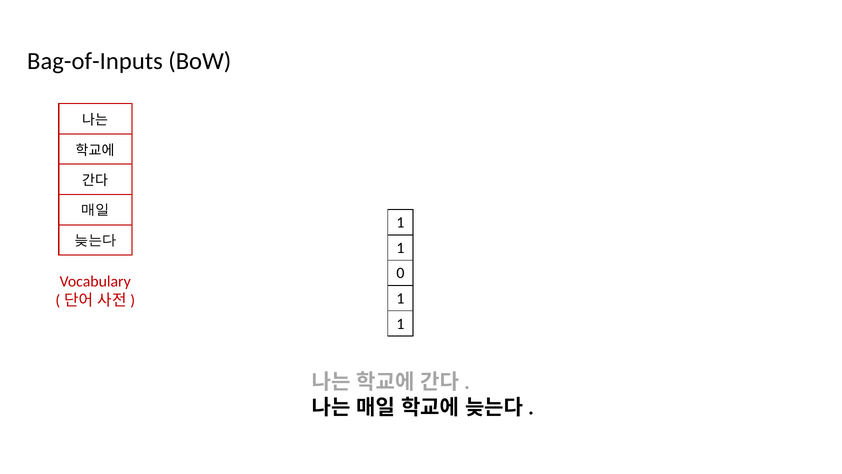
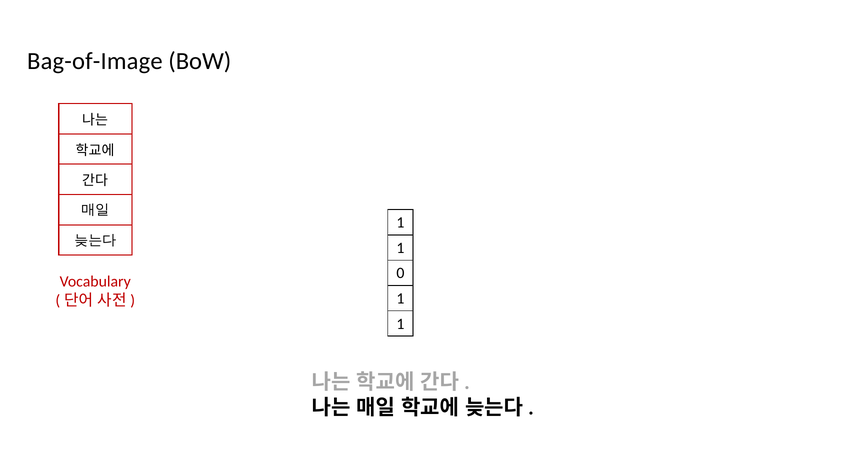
Bag-of-Inputs: Bag-of-Inputs -> Bag-of-Image
